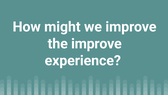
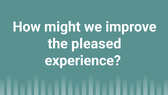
the improve: improve -> pleased
